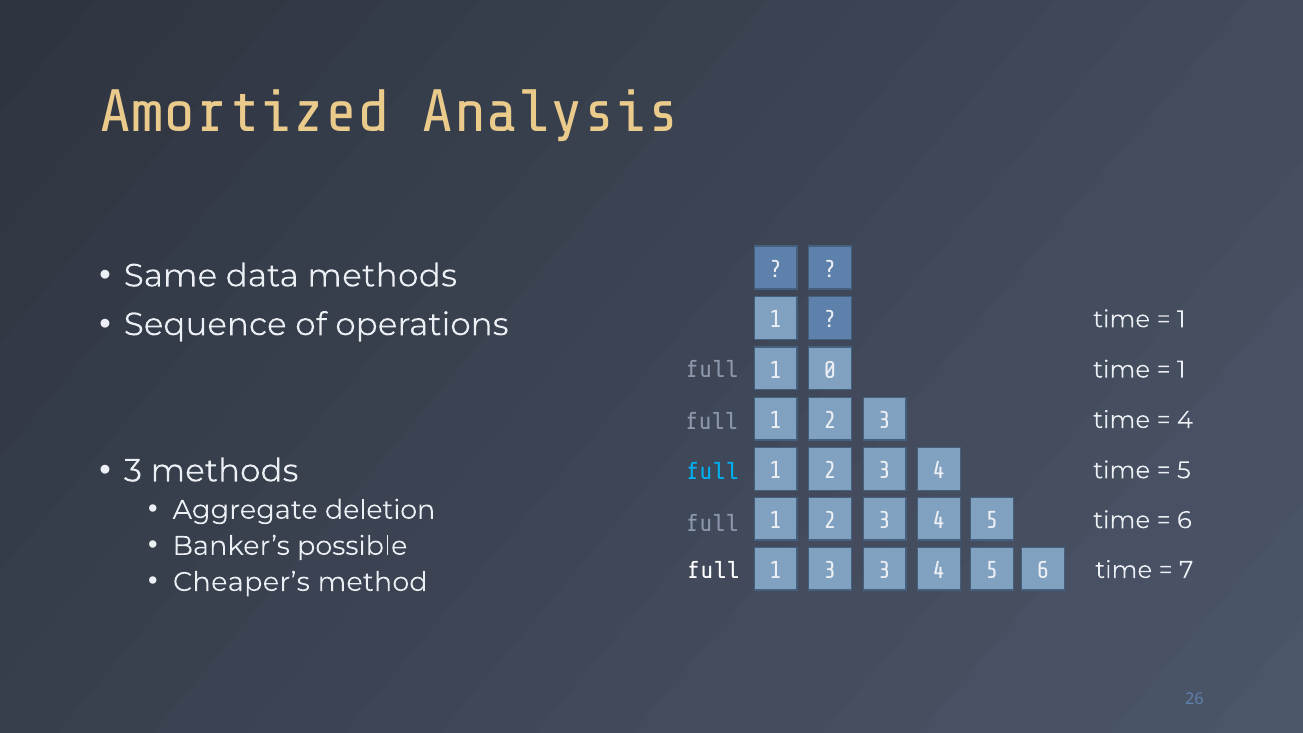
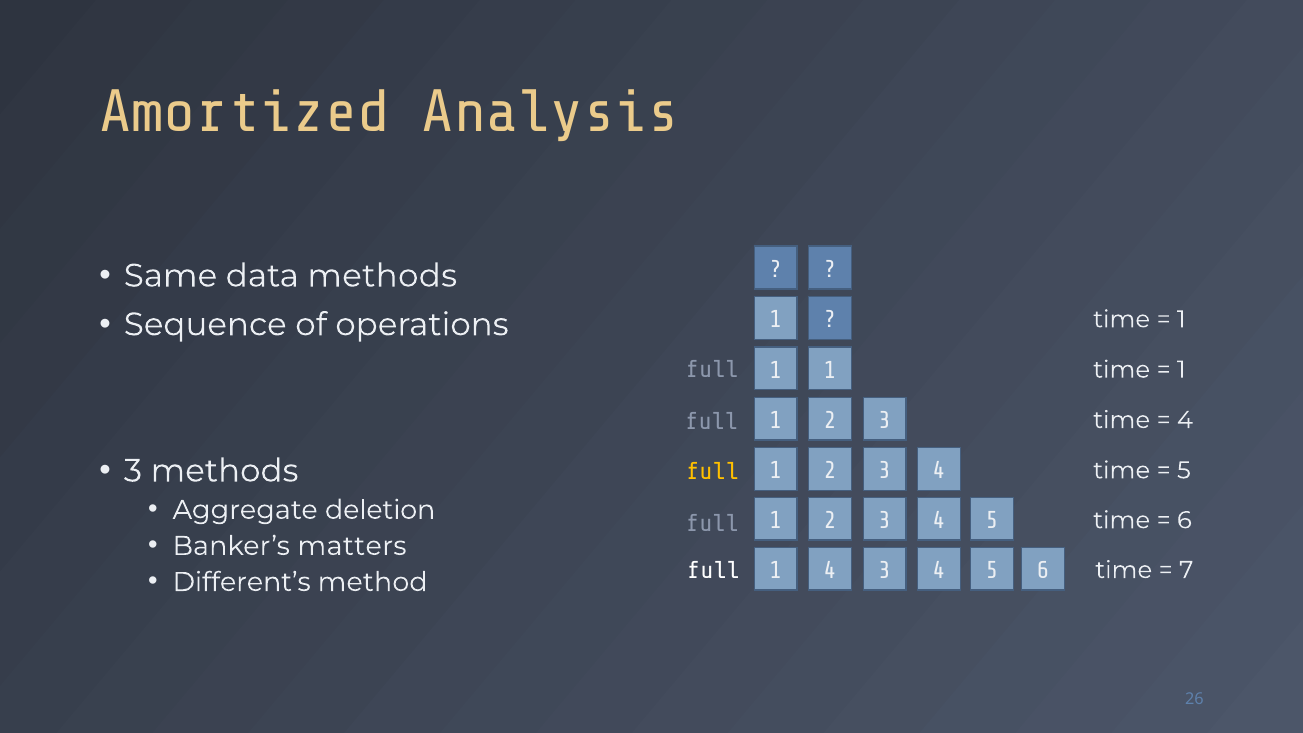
0 at (830, 370): 0 -> 1
full at (713, 472) colour: light blue -> yellow
possible: possible -> matters
1 3: 3 -> 4
Cheaper’s: Cheaper’s -> Different’s
